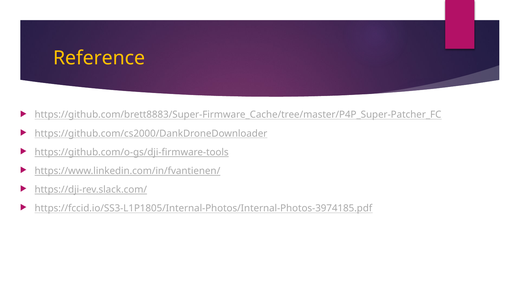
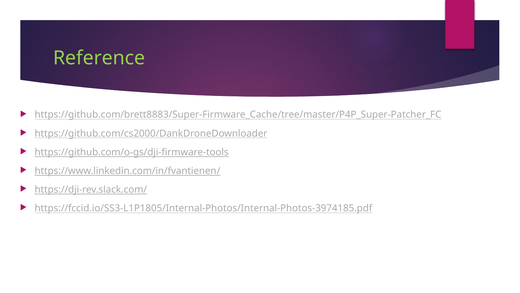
Reference colour: yellow -> light green
